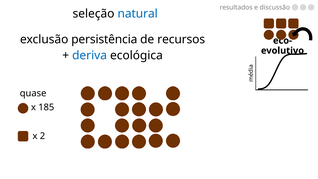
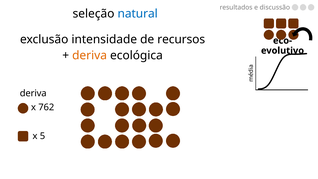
persistência: persistência -> intensidade
deriva at (90, 55) colour: blue -> orange
quase at (33, 93): quase -> deriva
185: 185 -> 762
2: 2 -> 5
